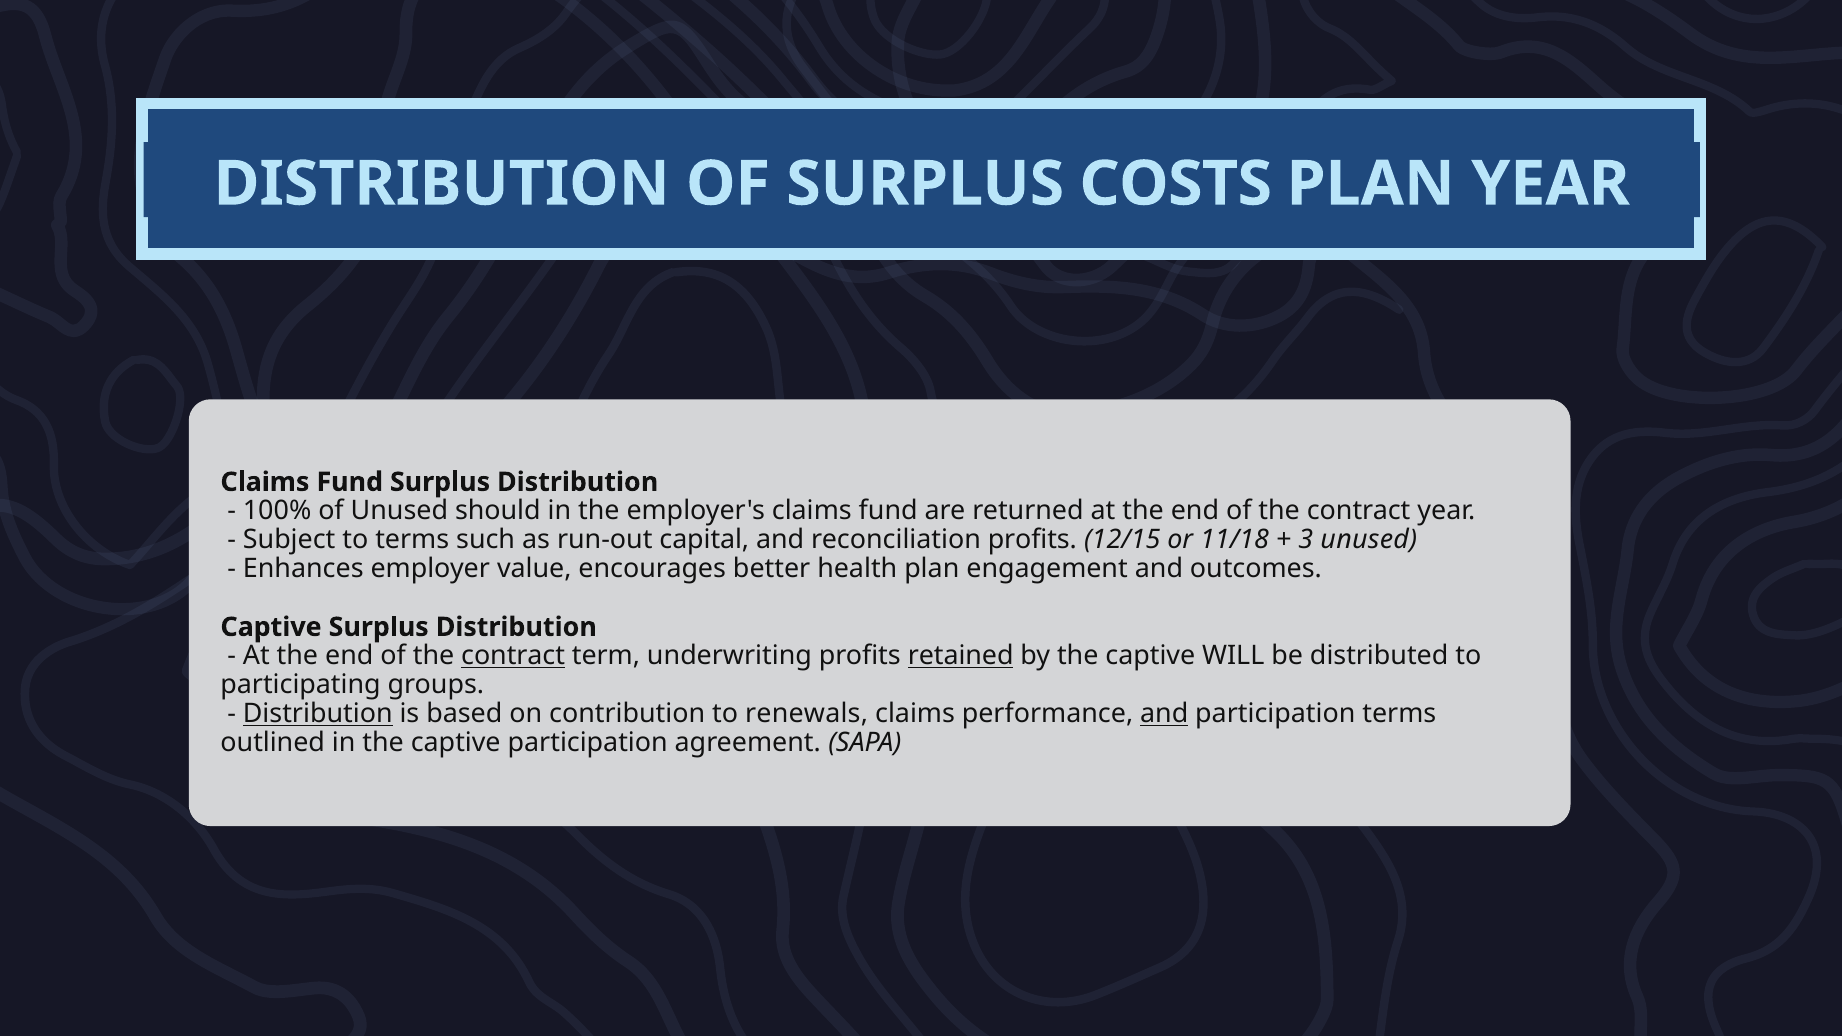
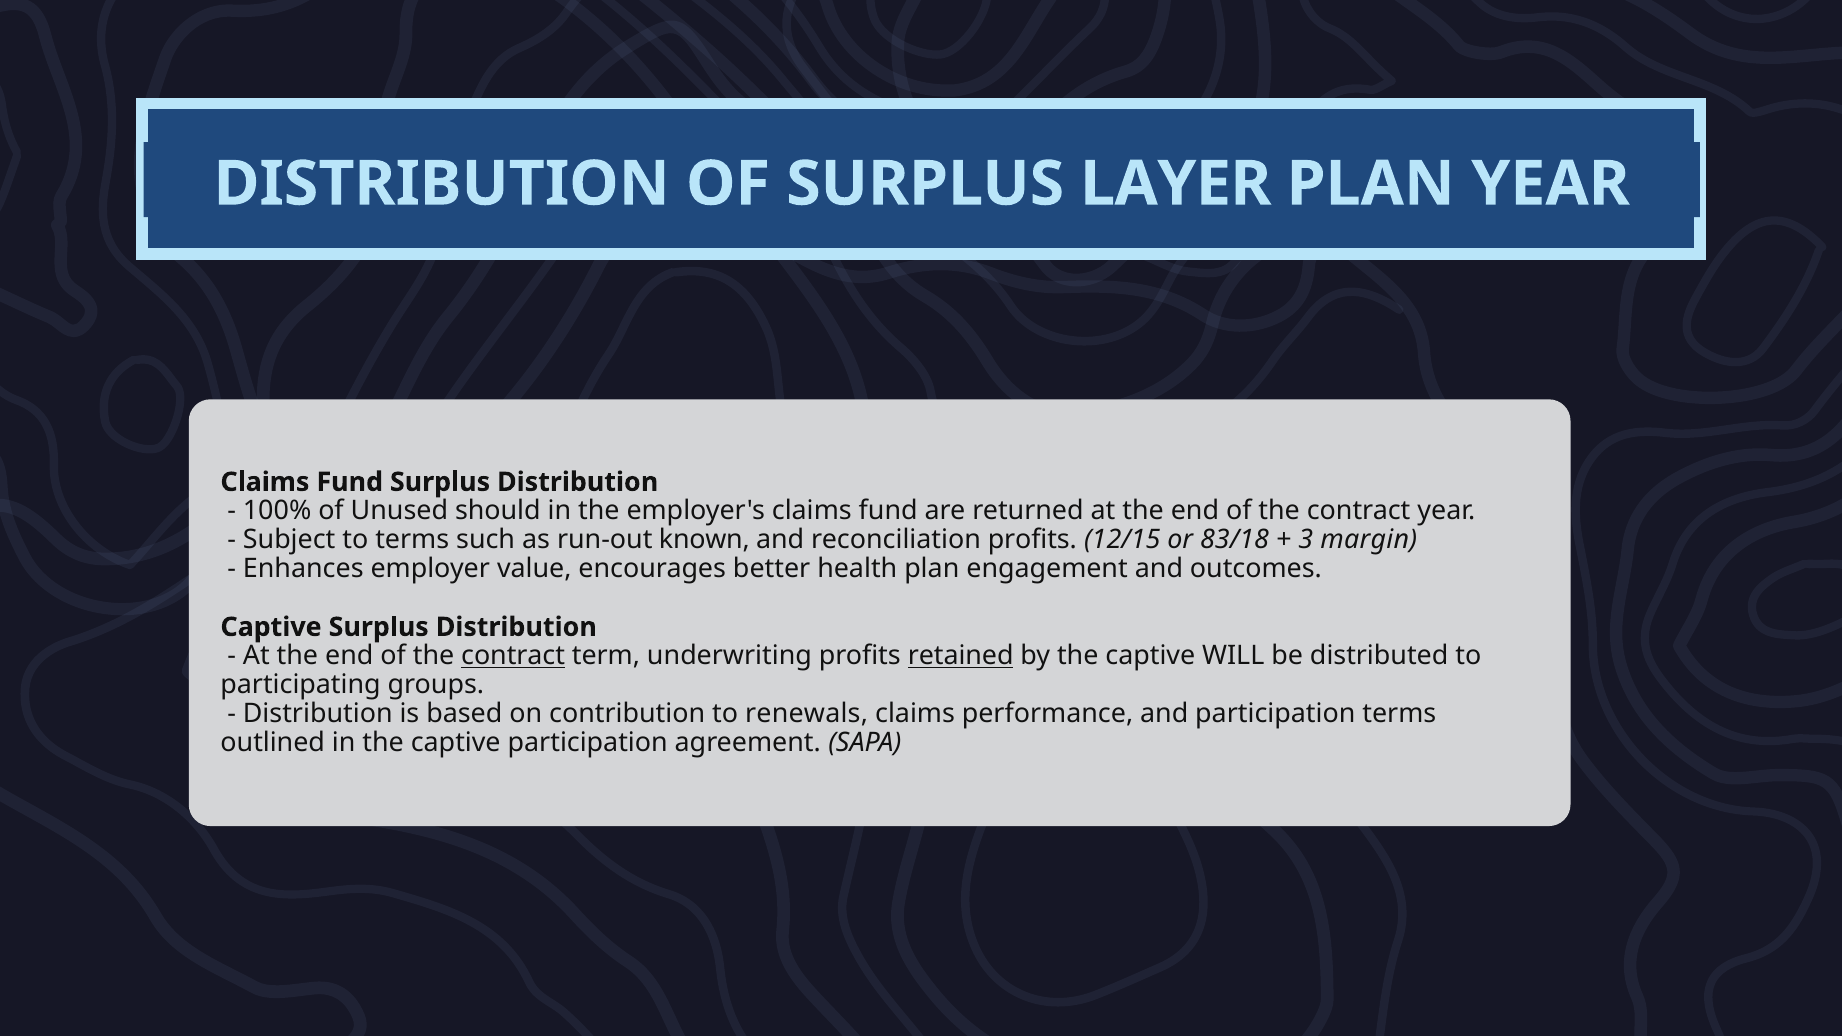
COSTS: COSTS -> LAYER
capital: capital -> known
11/18: 11/18 -> 83/18
3 unused: unused -> margin
Distribution at (318, 714) underline: present -> none
and at (1164, 714) underline: present -> none
